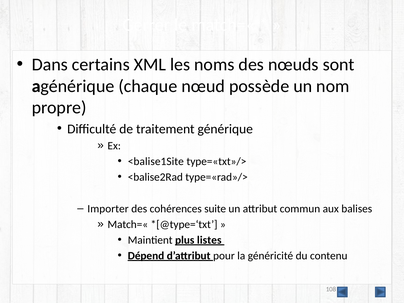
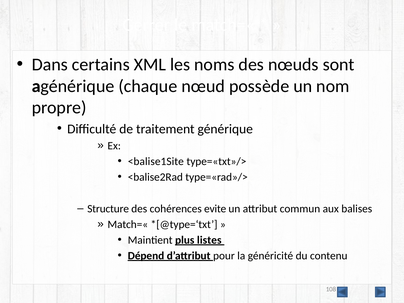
Importer: Importer -> Structure
suite: suite -> evite
